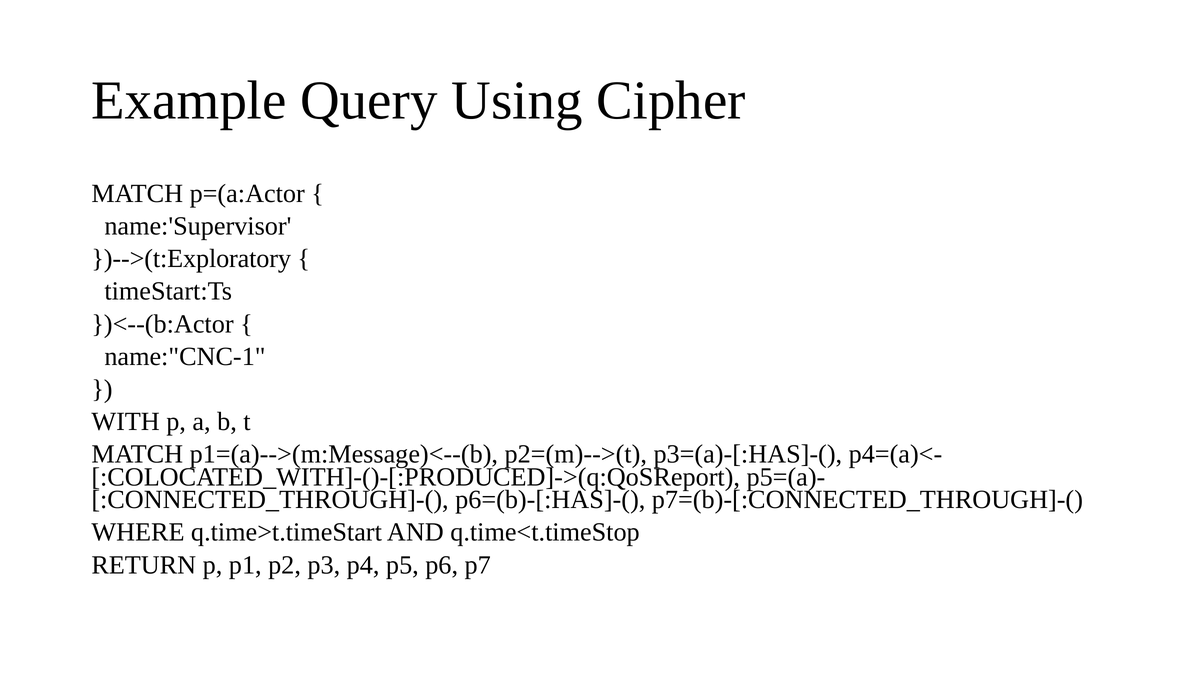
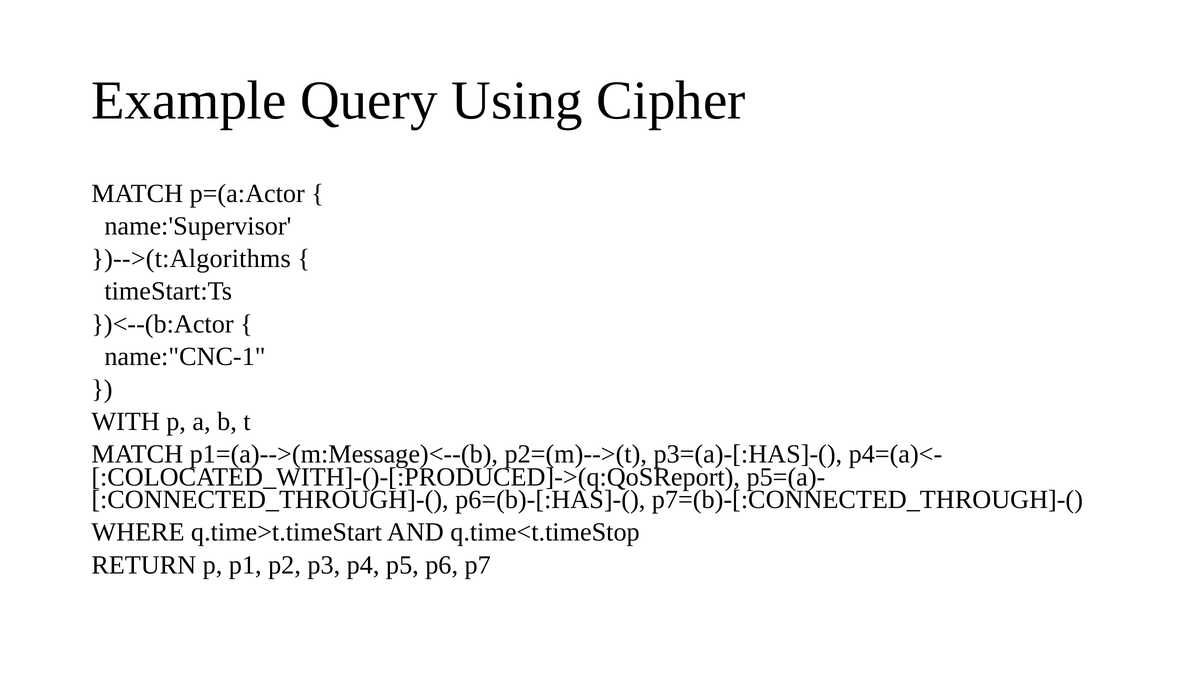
})-->(t:Exploratory: })-->(t:Exploratory -> })-->(t:Algorithms
